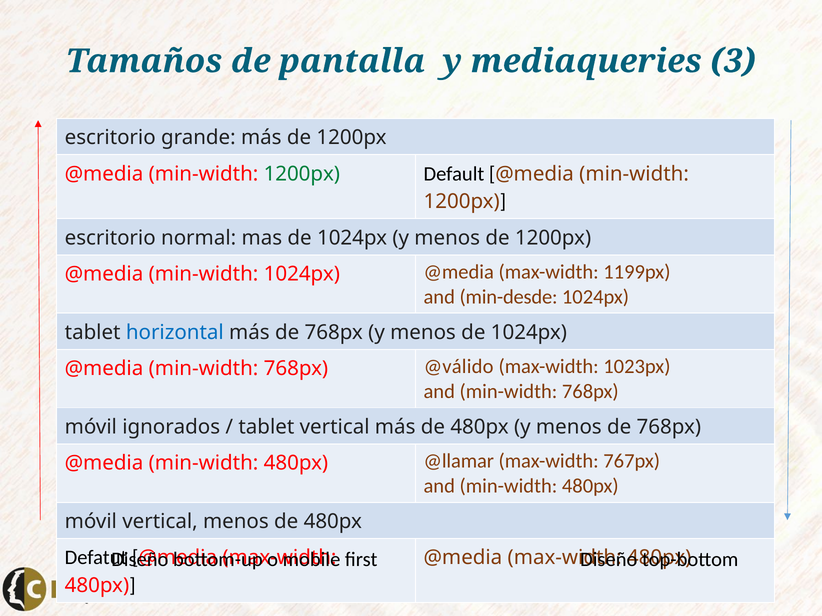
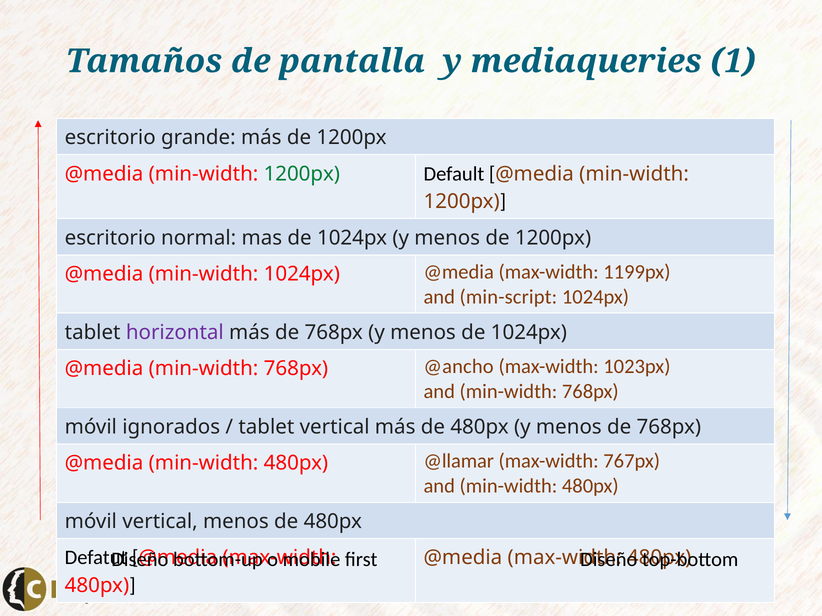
3: 3 -> 1
min-desde: min-desde -> min-script
horizontal colour: blue -> purple
@válido: @válido -> @ancho
